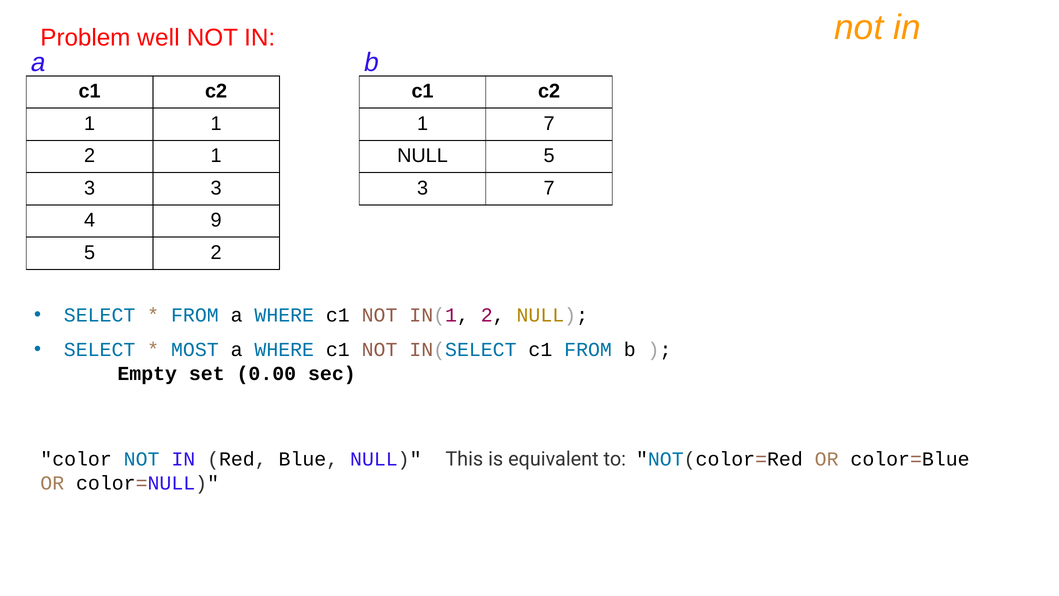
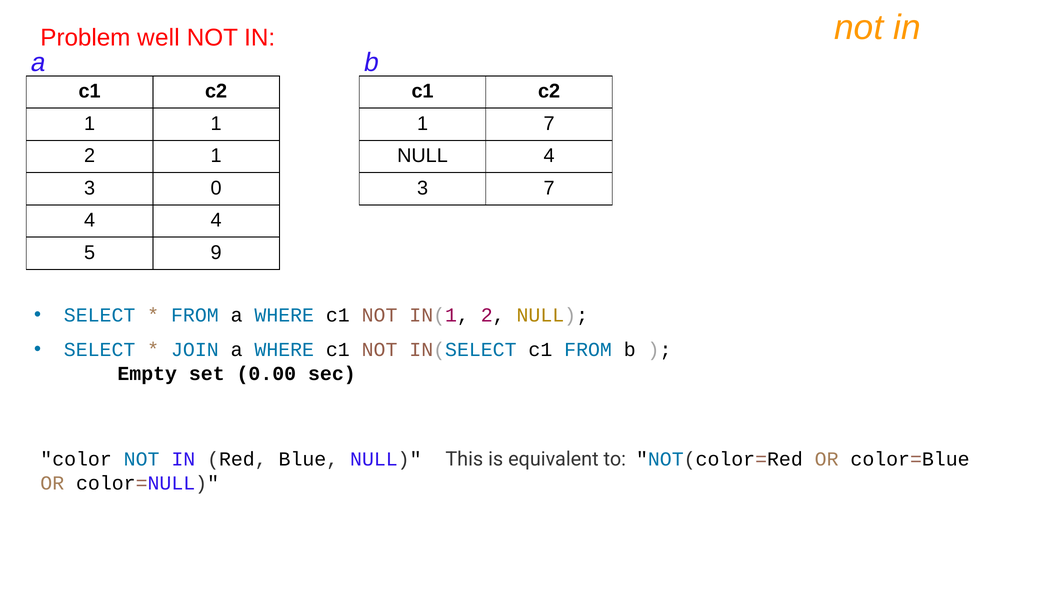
NULL 5: 5 -> 4
3 3: 3 -> 0
4 9: 9 -> 4
5 2: 2 -> 9
MOST: MOST -> JOIN
